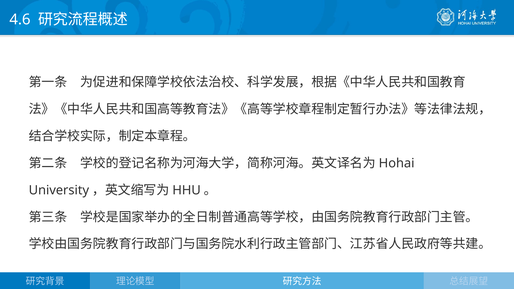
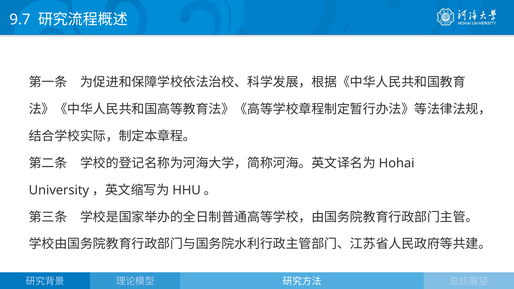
4.6: 4.6 -> 9.7
